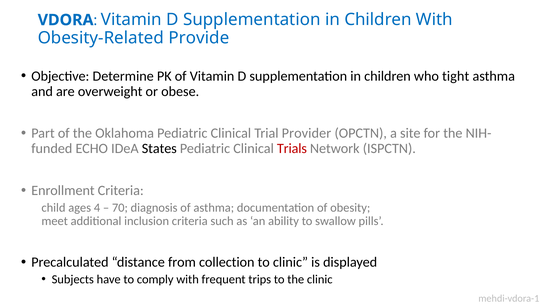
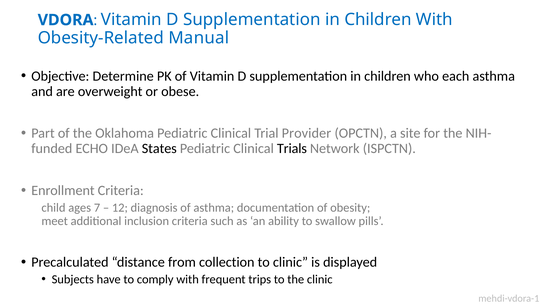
Provide: Provide -> Manual
tight: tight -> each
Trials colour: red -> black
4: 4 -> 7
70: 70 -> 12
